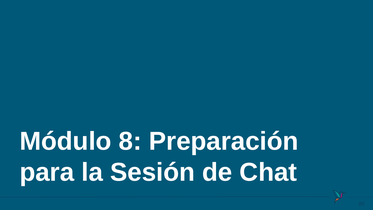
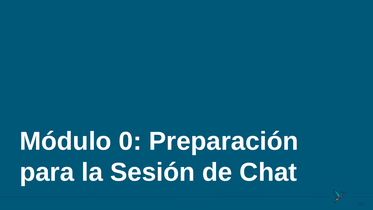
8: 8 -> 0
